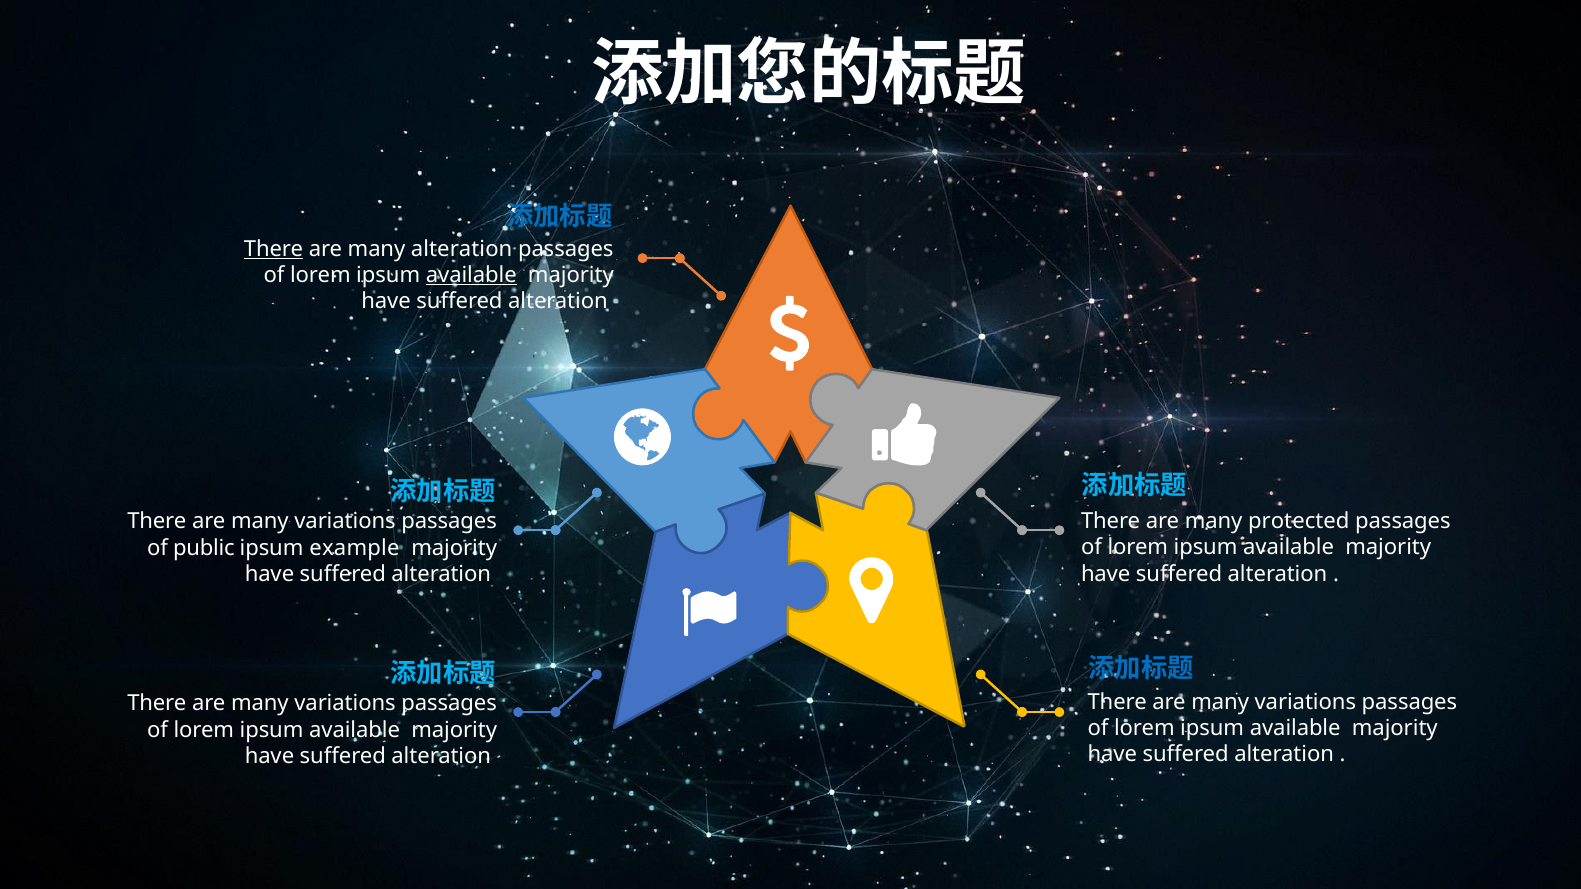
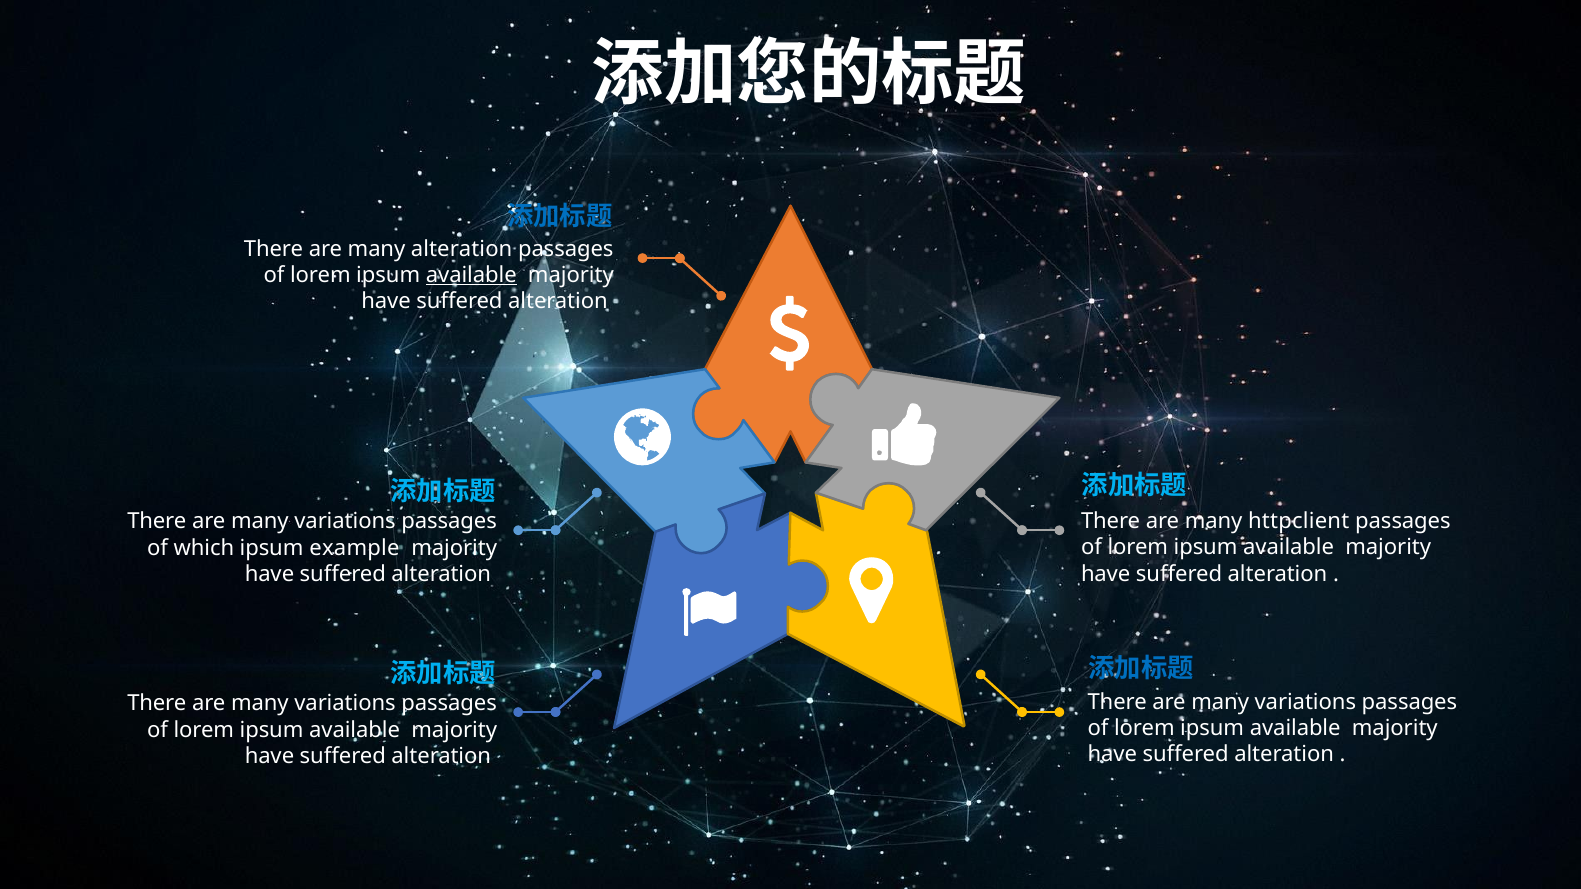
There at (274, 249) underline: present -> none
protected: protected -> httpclient
public: public -> which
